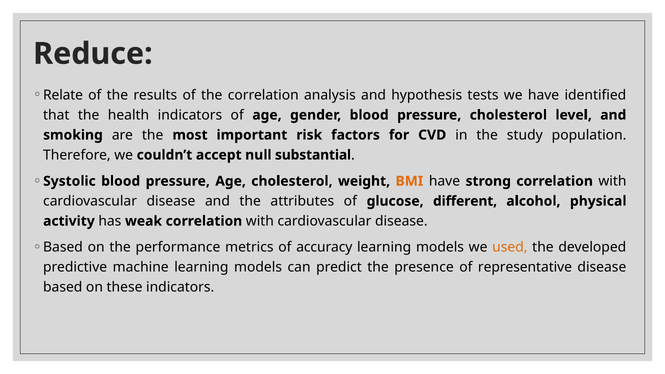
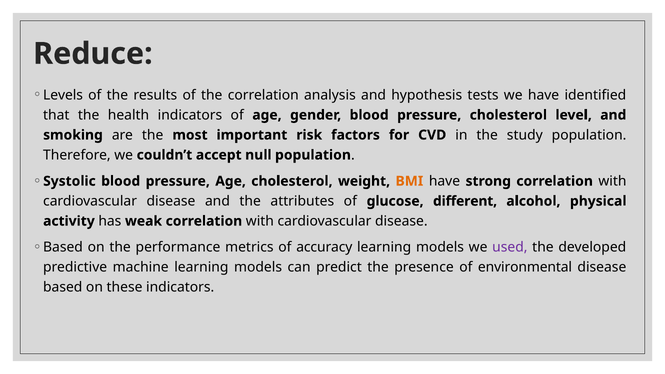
Relate: Relate -> Levels
null substantial: substantial -> population
used colour: orange -> purple
representative: representative -> environmental
